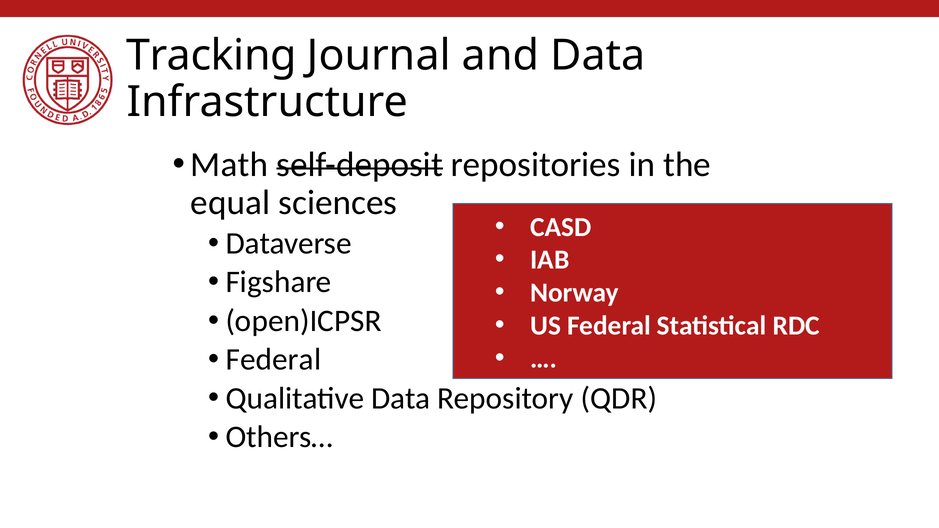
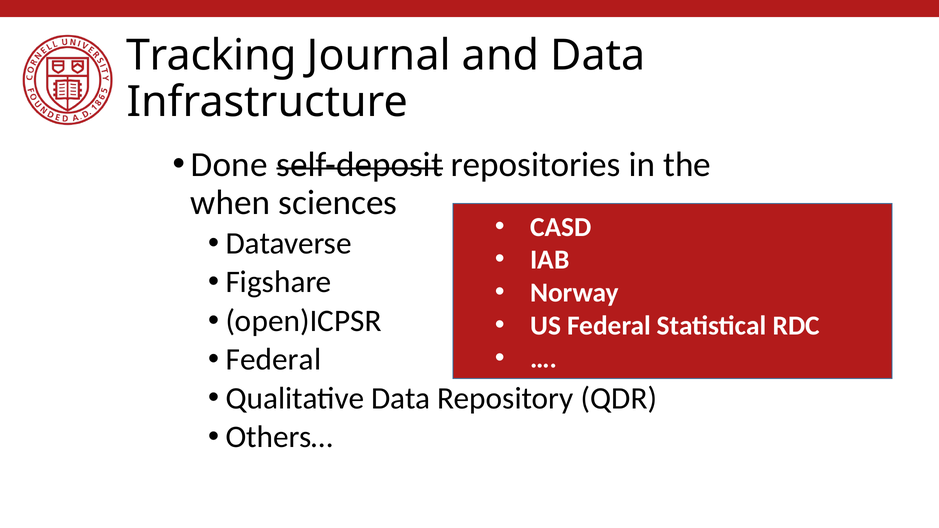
Math: Math -> Done
equal: equal -> when
